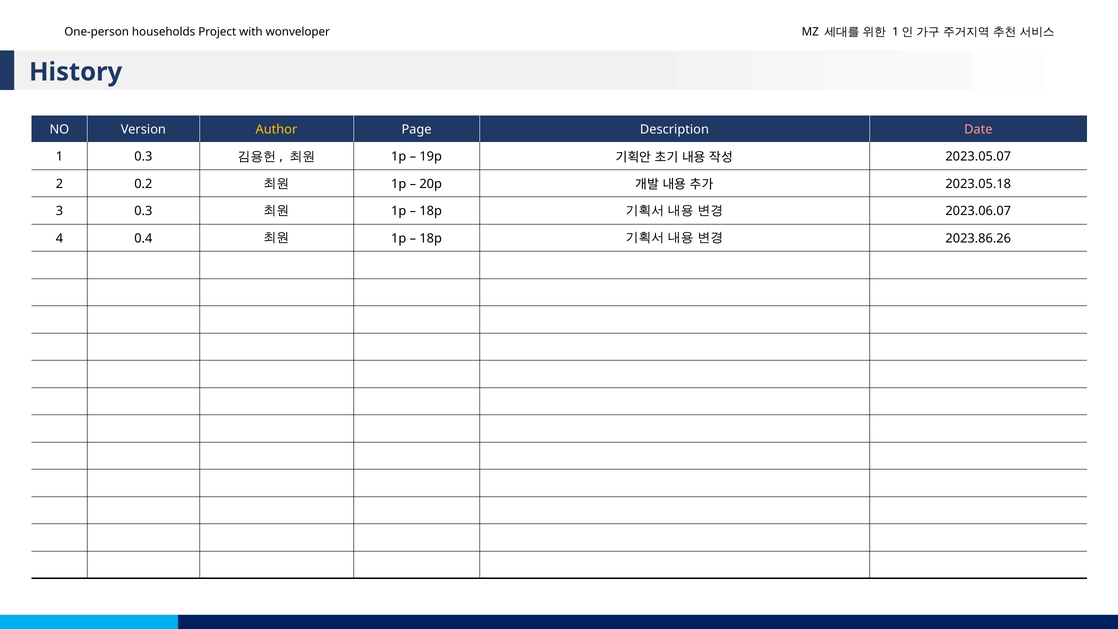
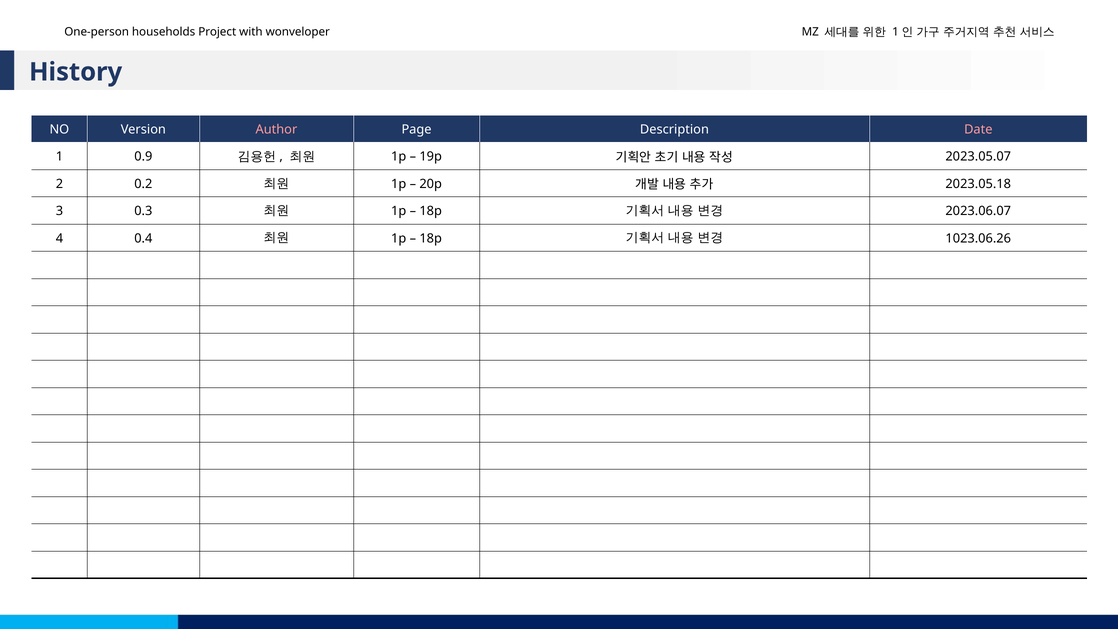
Author colour: yellow -> pink
1 0.3: 0.3 -> 0.9
2023.86.26: 2023.86.26 -> 1023.06.26
